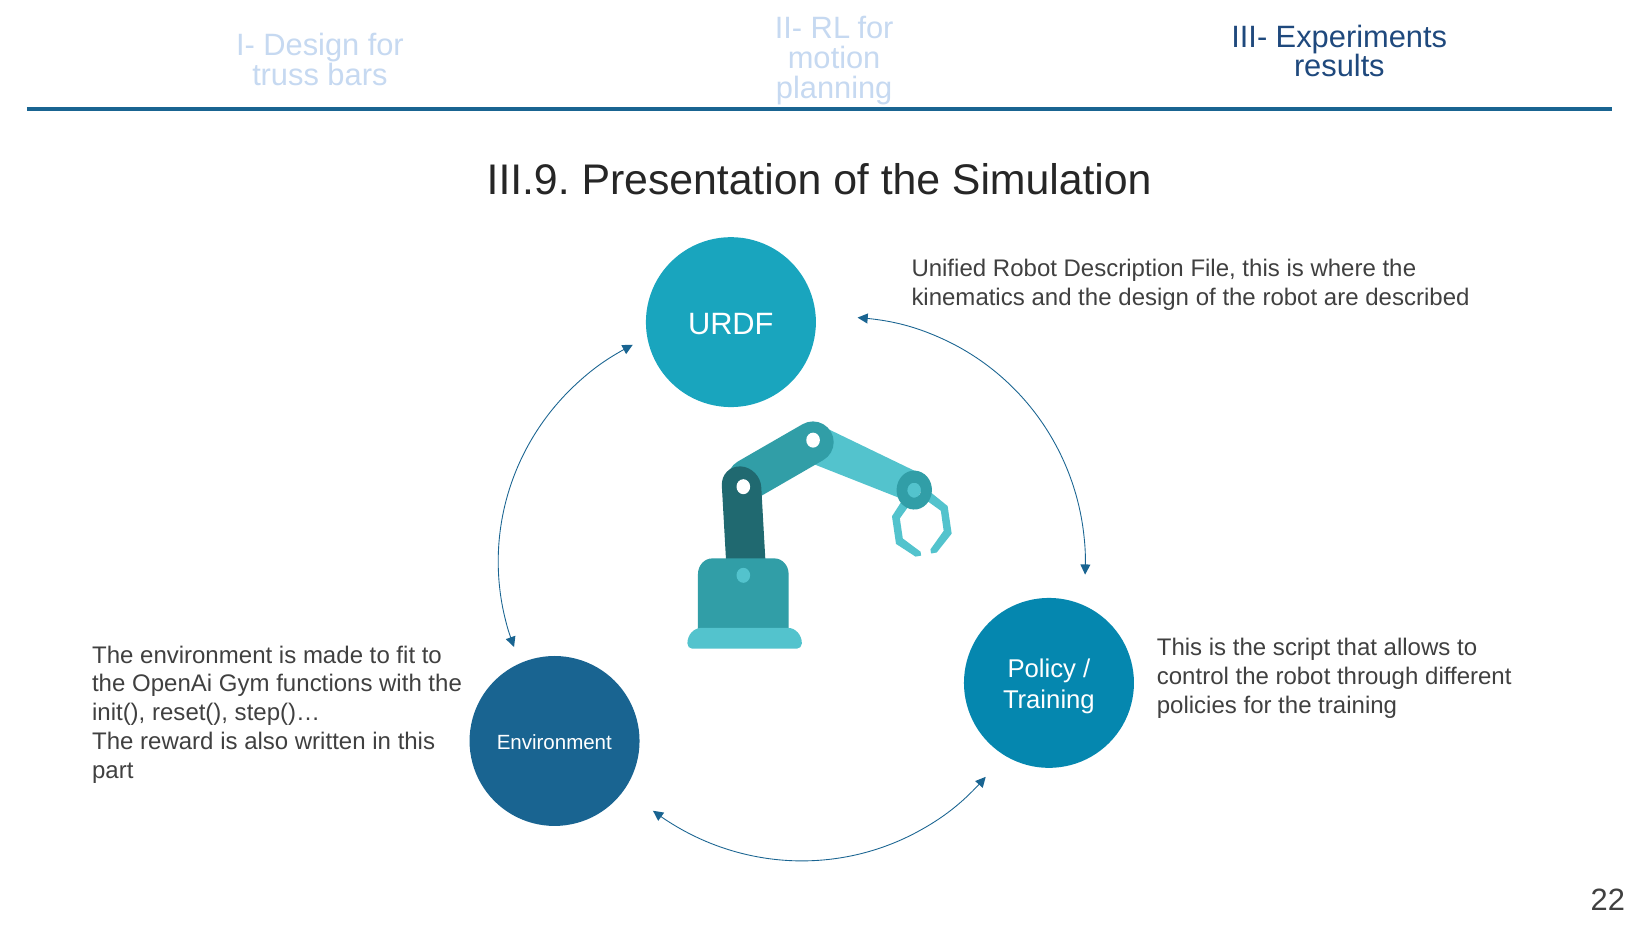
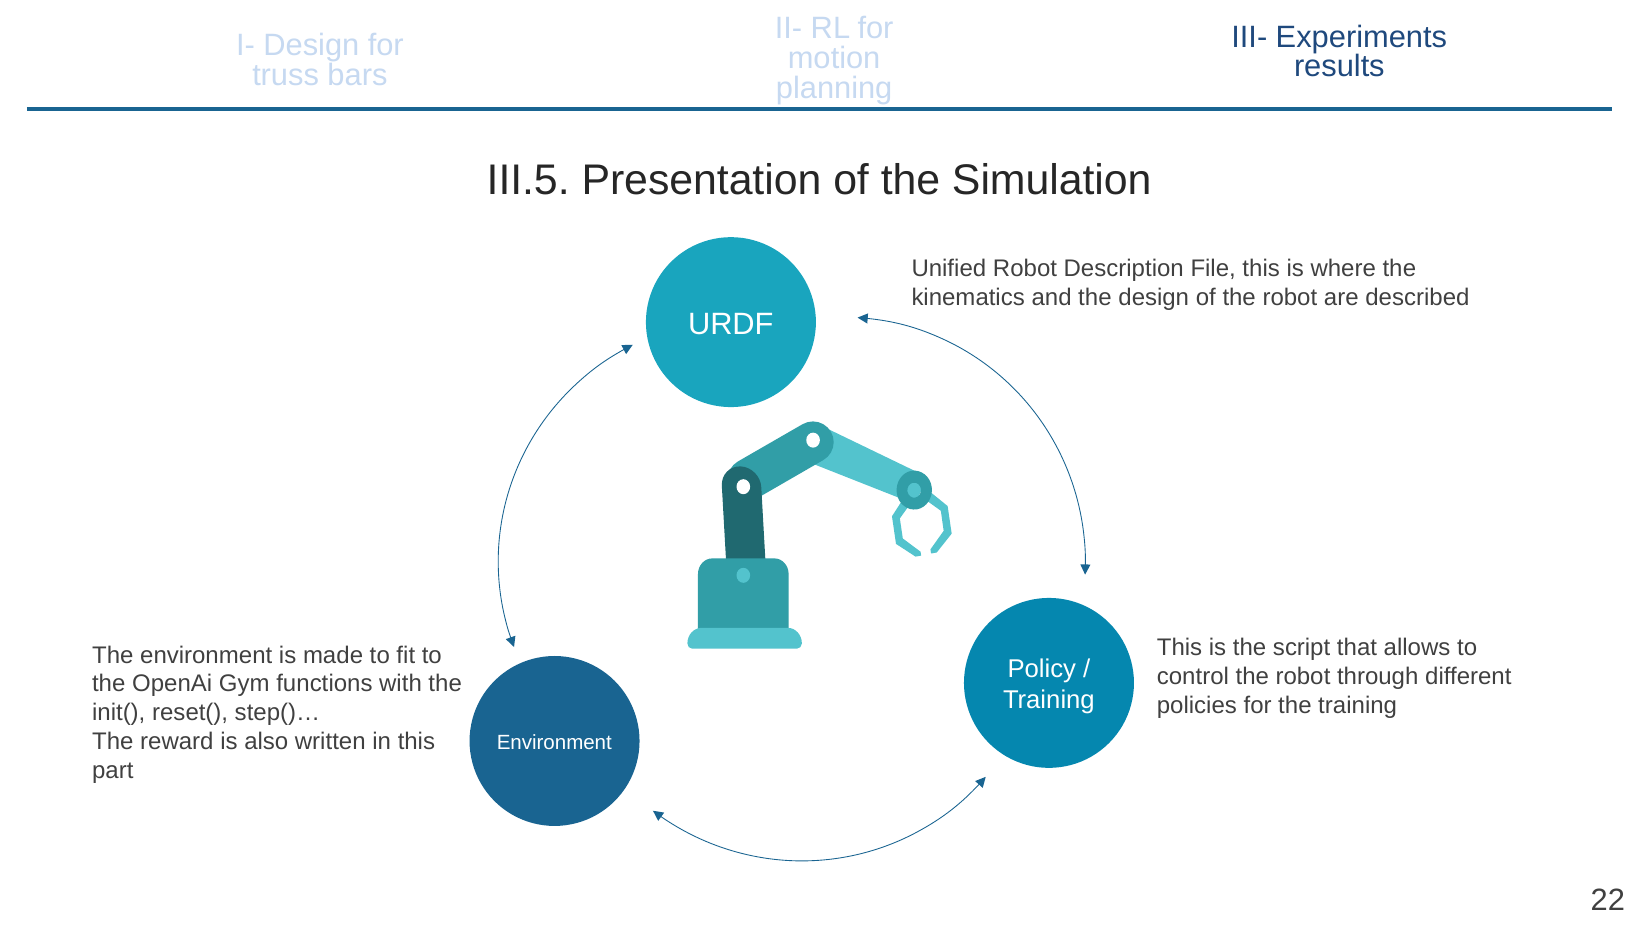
III.9: III.9 -> III.5
